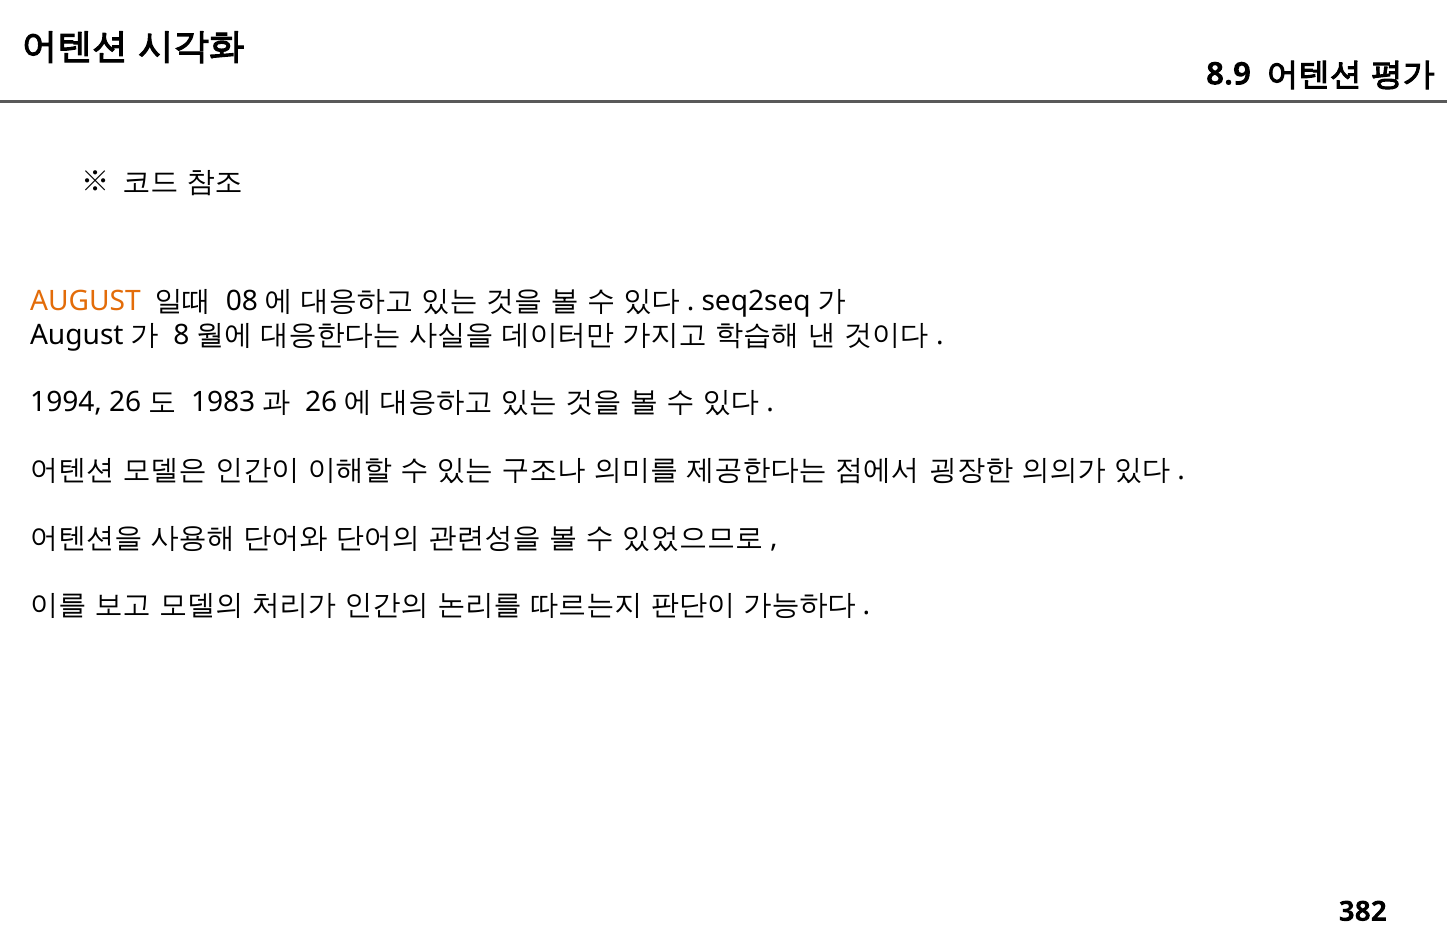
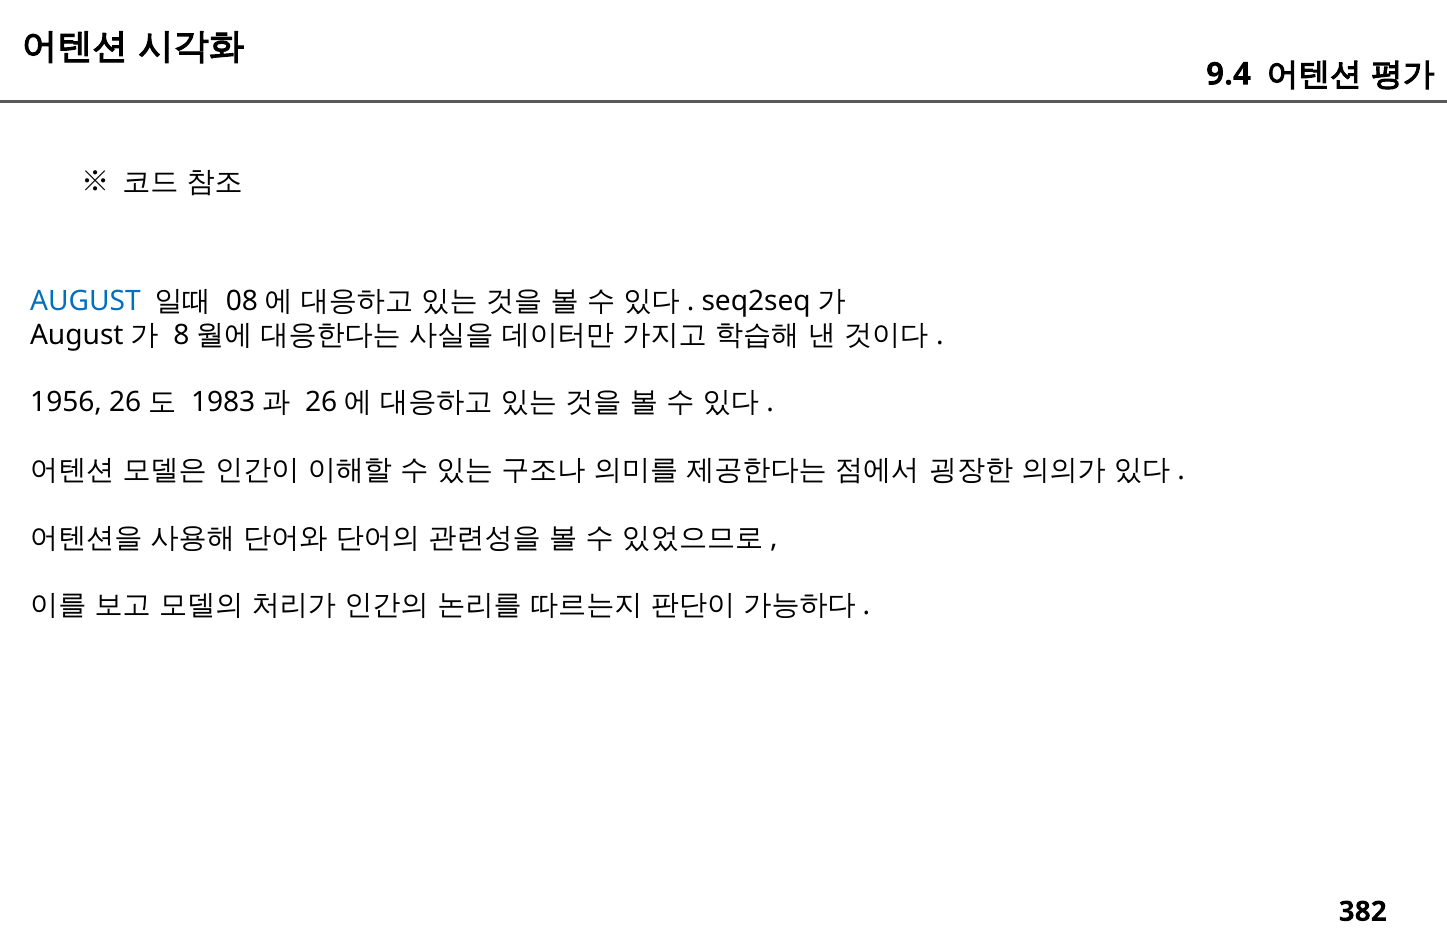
8.9: 8.9 -> 9.4
AUGUST colour: orange -> blue
1994: 1994 -> 1956
